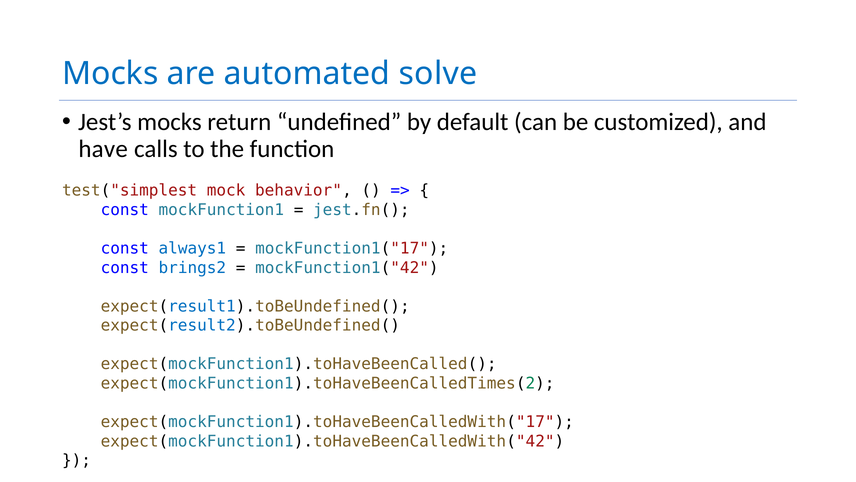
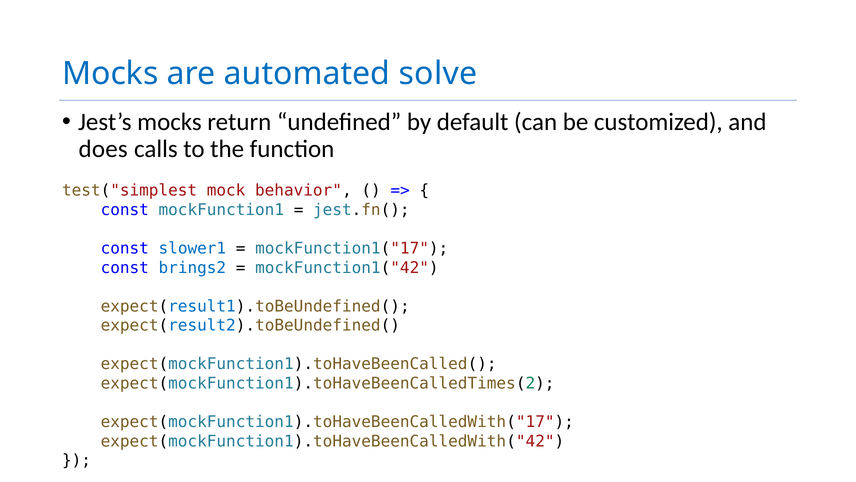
have: have -> does
always1: always1 -> slower1
